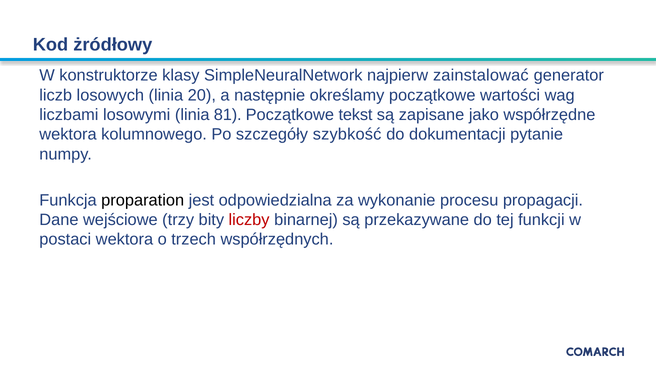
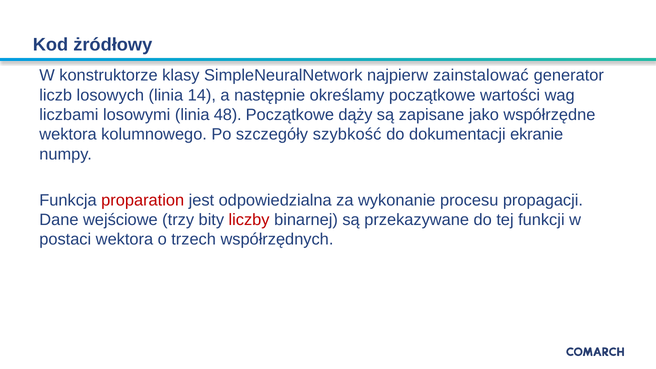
20: 20 -> 14
81: 81 -> 48
tekst: tekst -> dąży
pytanie: pytanie -> ekranie
proparation colour: black -> red
